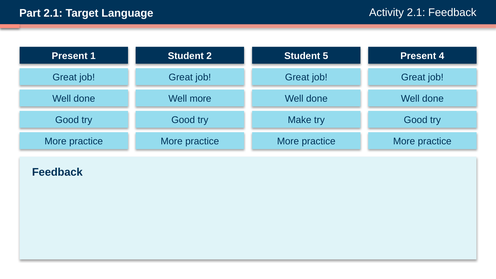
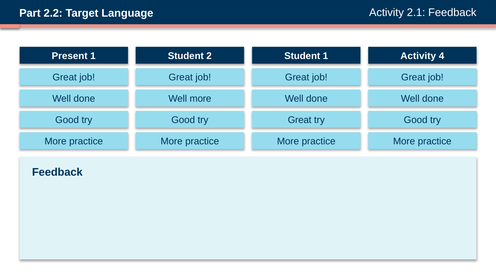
Part 2.1: 2.1 -> 2.2
Student 5: 5 -> 1
Present at (418, 56): Present -> Activity
Make at (300, 120): Make -> Great
